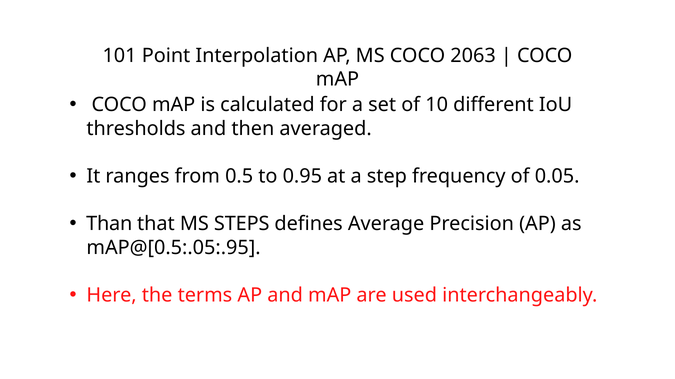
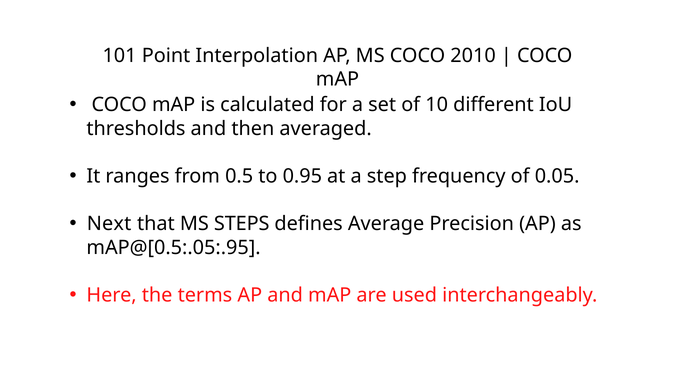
2063: 2063 -> 2010
Than: Than -> Next
